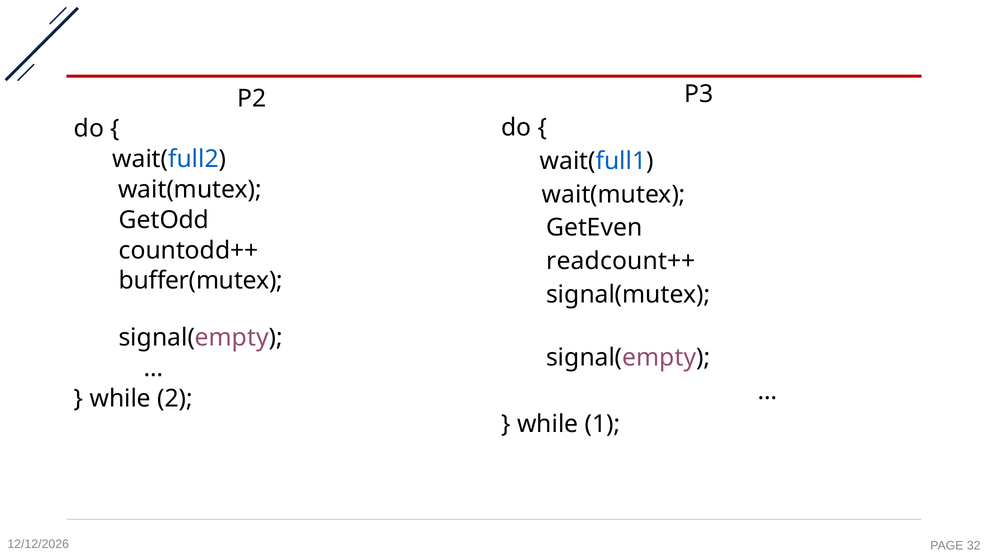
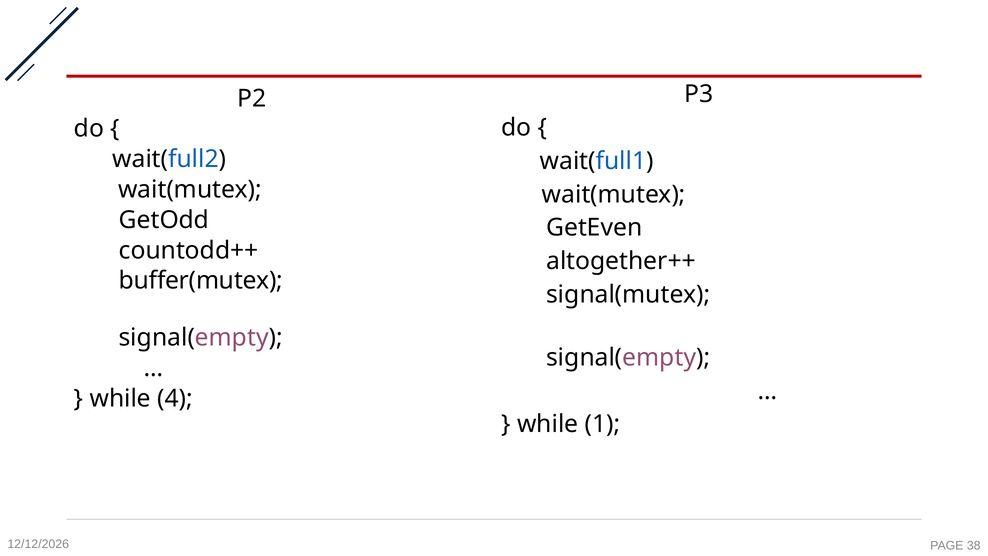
readcount++: readcount++ -> altogether++
2: 2 -> 4
32: 32 -> 38
